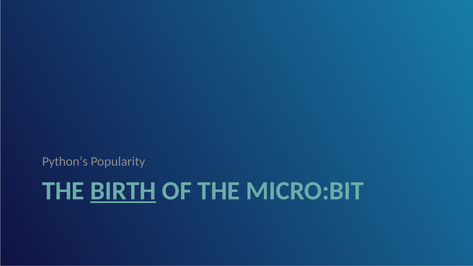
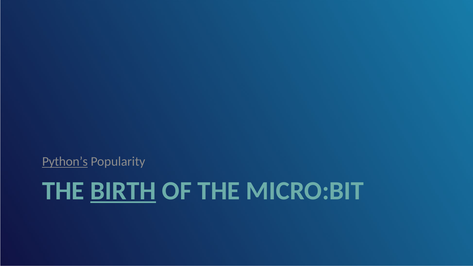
Python’s underline: none -> present
